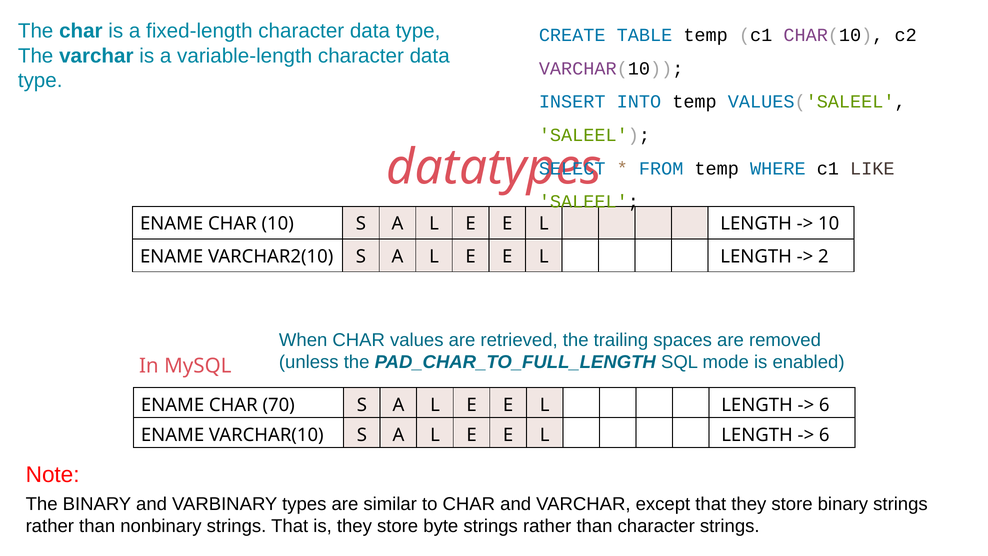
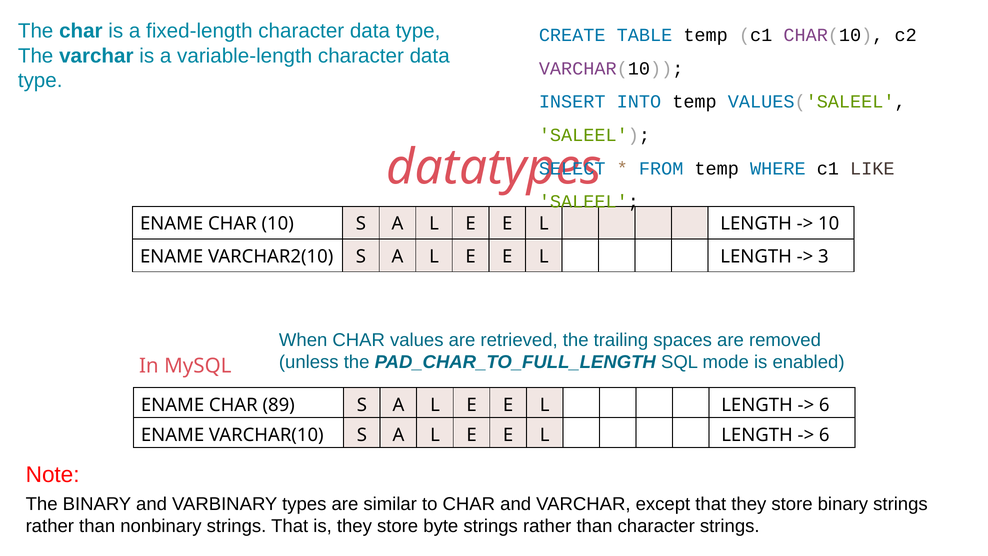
2: 2 -> 3
70: 70 -> 89
